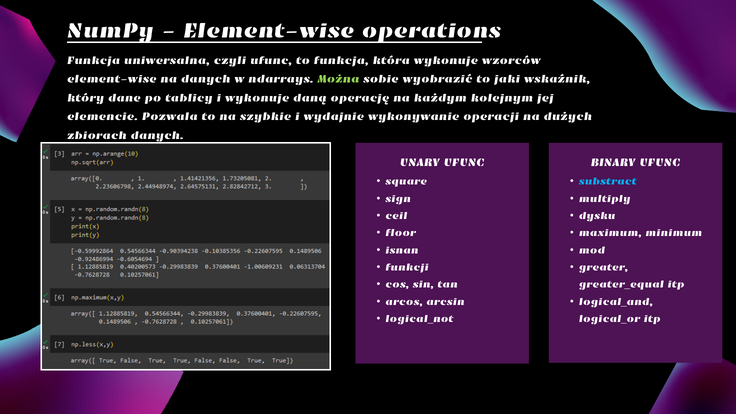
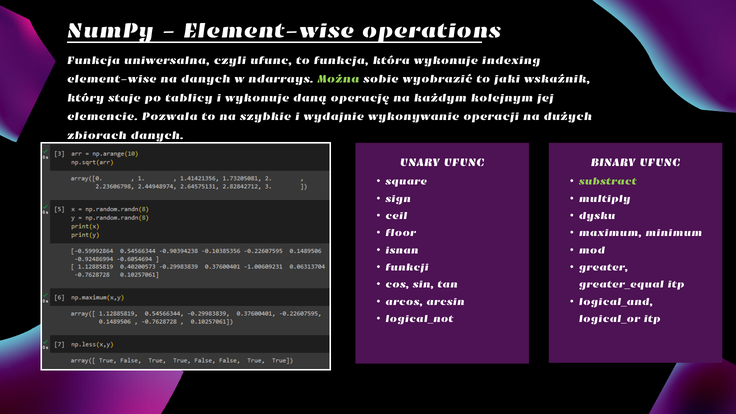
wzorców: wzorców -> indexing
dane: dane -> staje
substract colour: light blue -> light green
